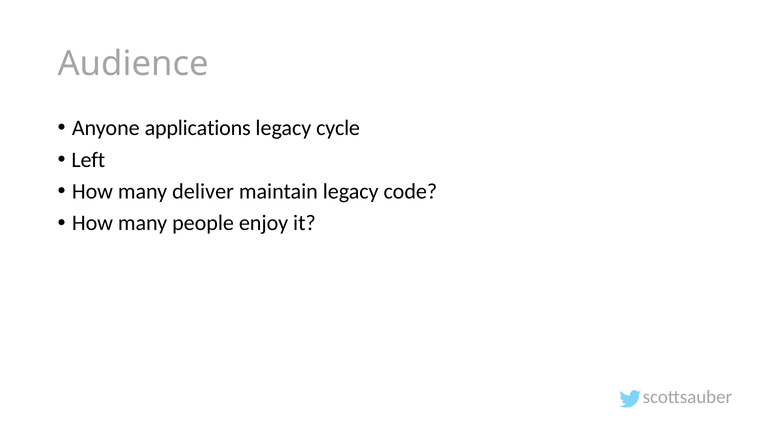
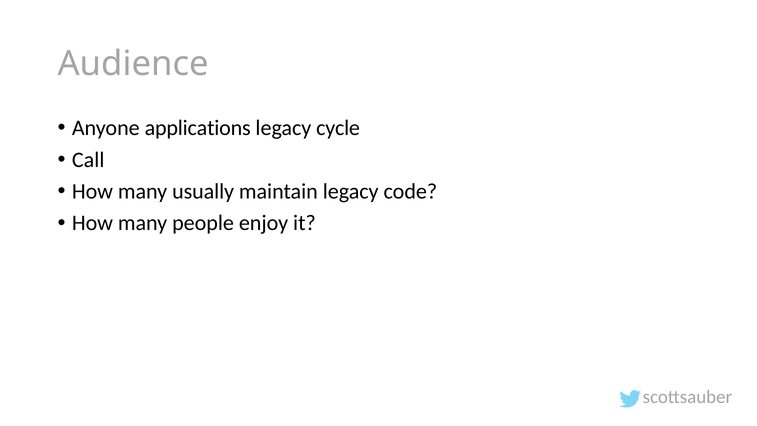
Left: Left -> Call
deliver: deliver -> usually
